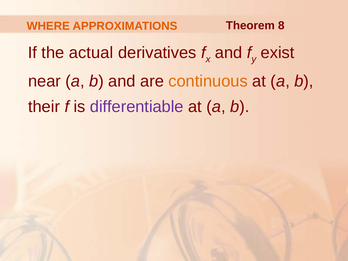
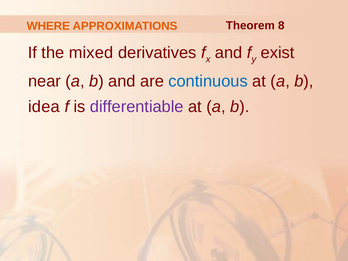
actual: actual -> mixed
continuous colour: orange -> blue
their: their -> idea
